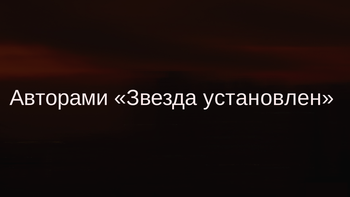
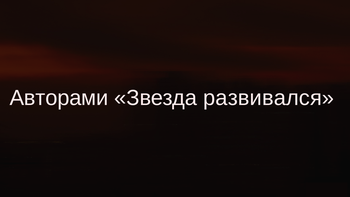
установлен: установлен -> развивался
